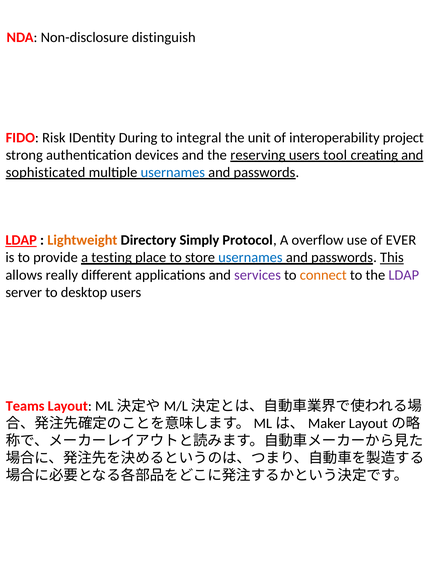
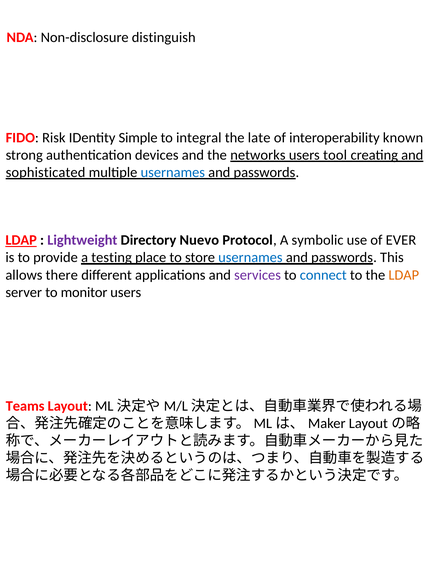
During: During -> Simple
unit: unit -> late
project: project -> known
reserving: reserving -> networks
Lightweight colour: orange -> purple
Simply: Simply -> Nuevo
overflow: overflow -> symbolic
This underline: present -> none
really: really -> there
connect colour: orange -> blue
LDAP at (404, 275) colour: purple -> orange
desktop: desktop -> monitor
